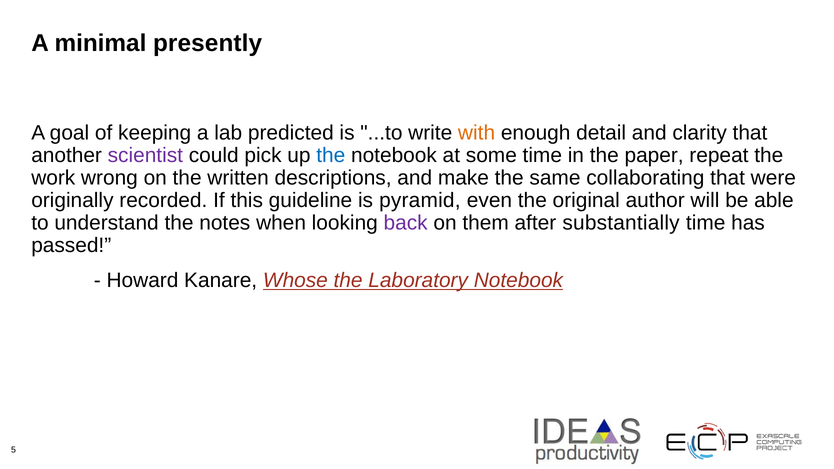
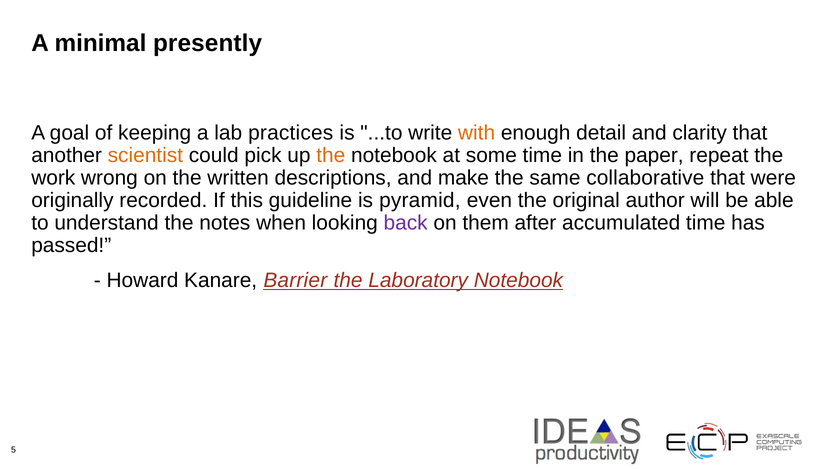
predicted: predicted -> practices
scientist colour: purple -> orange
the at (331, 156) colour: blue -> orange
collaborating: collaborating -> collaborative
substantially: substantially -> accumulated
Whose: Whose -> Barrier
